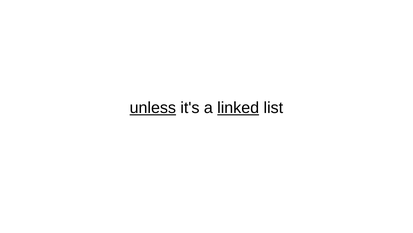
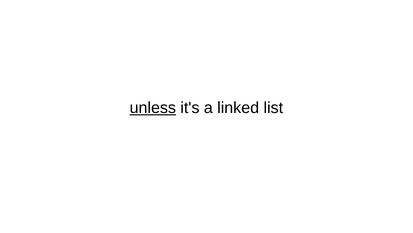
linked underline: present -> none
